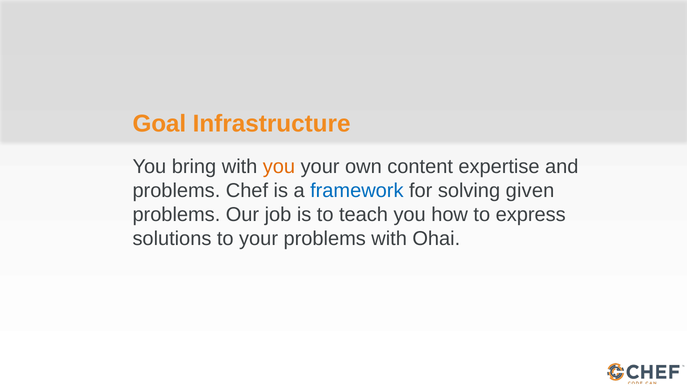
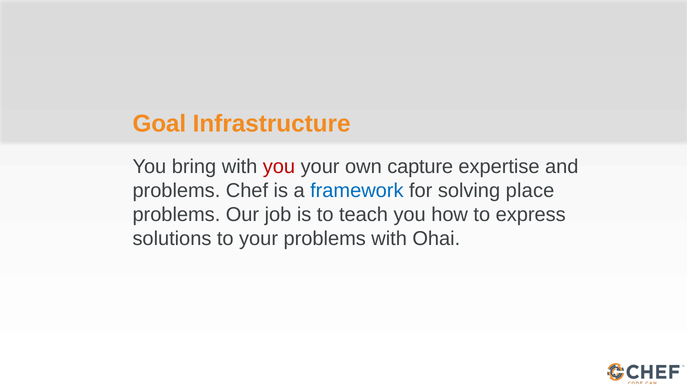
you at (279, 167) colour: orange -> red
content: content -> capture
given: given -> place
